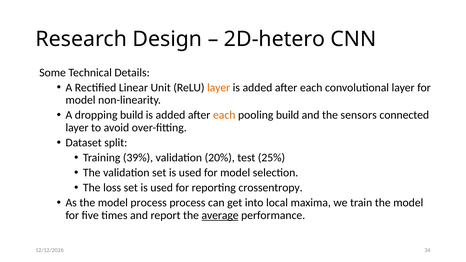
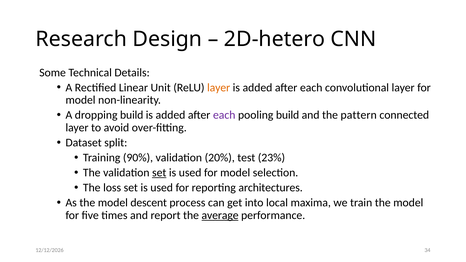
each at (224, 115) colour: orange -> purple
sensors: sensors -> pattern
39%: 39% -> 90%
25%: 25% -> 23%
set at (159, 173) underline: none -> present
crossentropy: crossentropy -> architectures
model process: process -> descent
